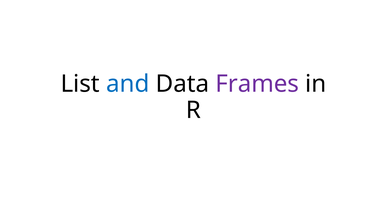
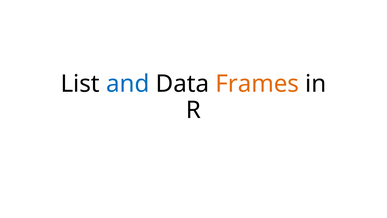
Frames colour: purple -> orange
